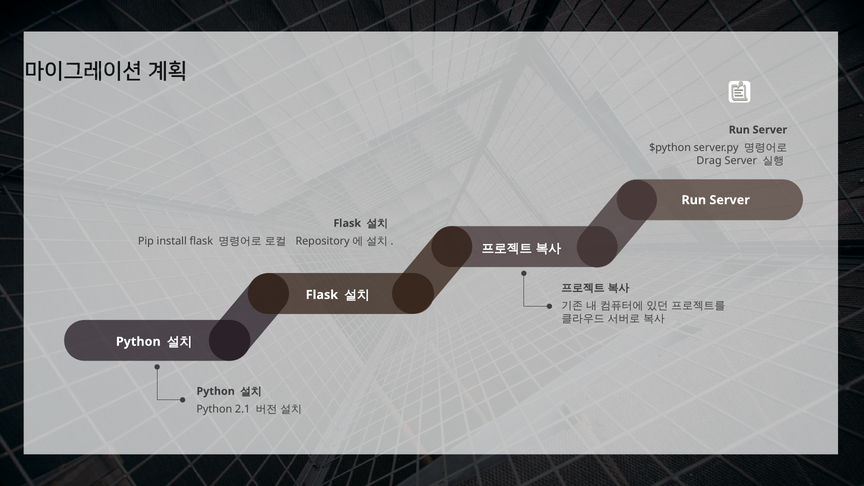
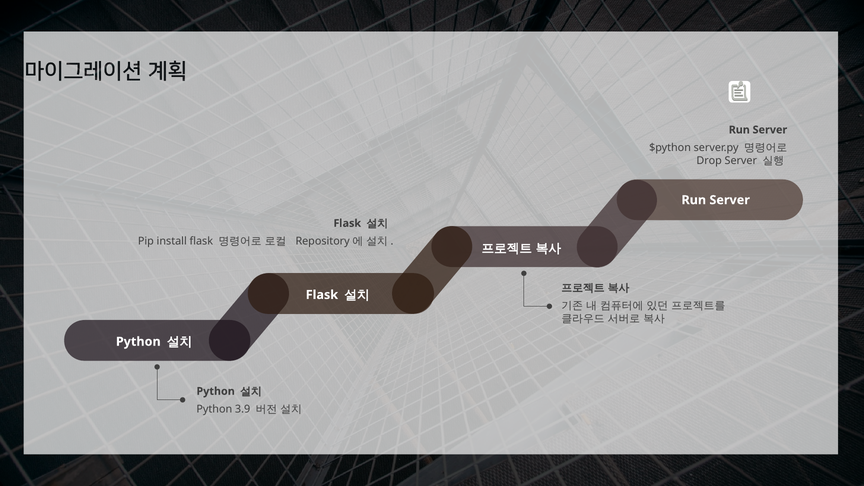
Drag: Drag -> Drop
2.1: 2.1 -> 3.9
